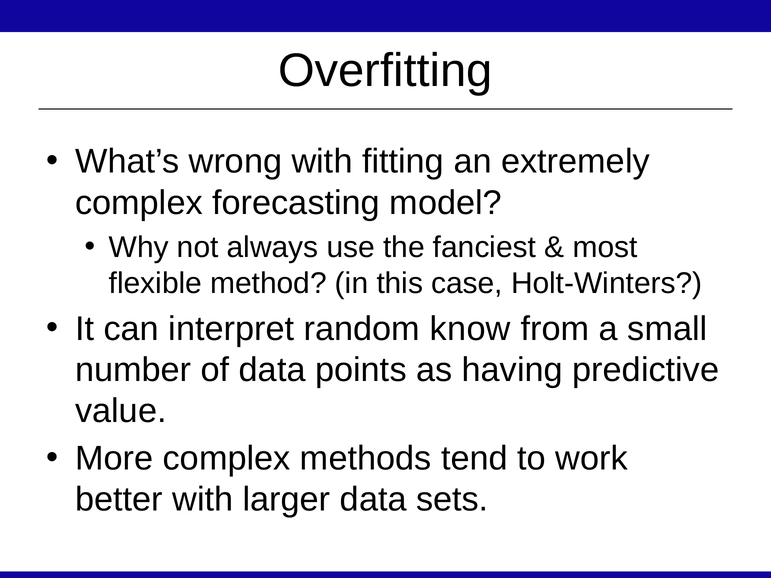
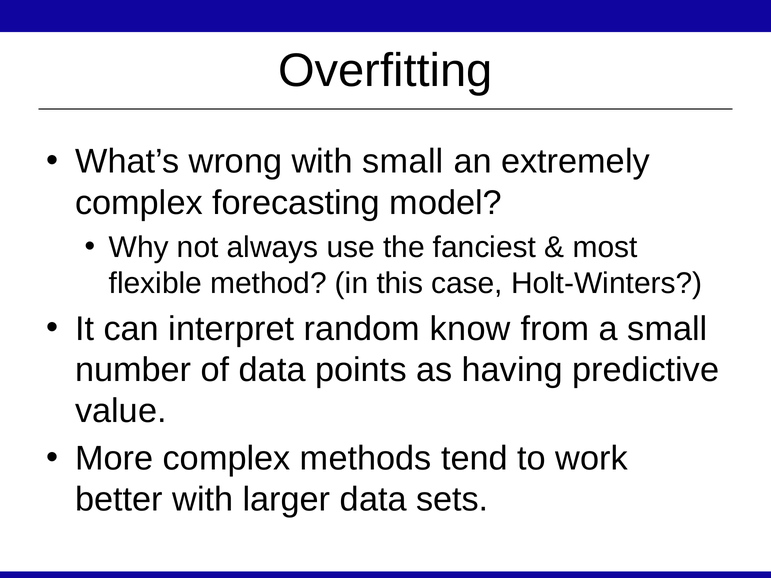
with fitting: fitting -> small
